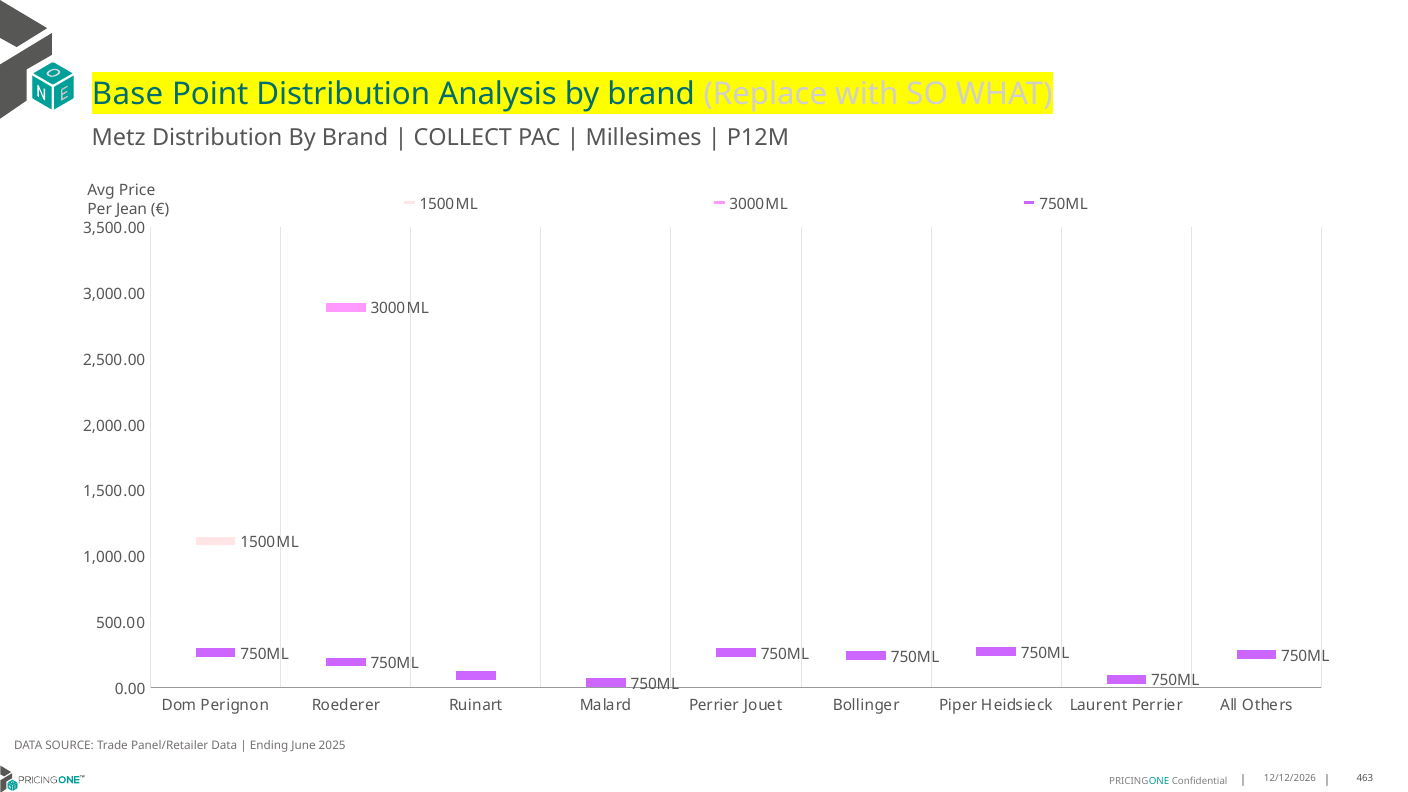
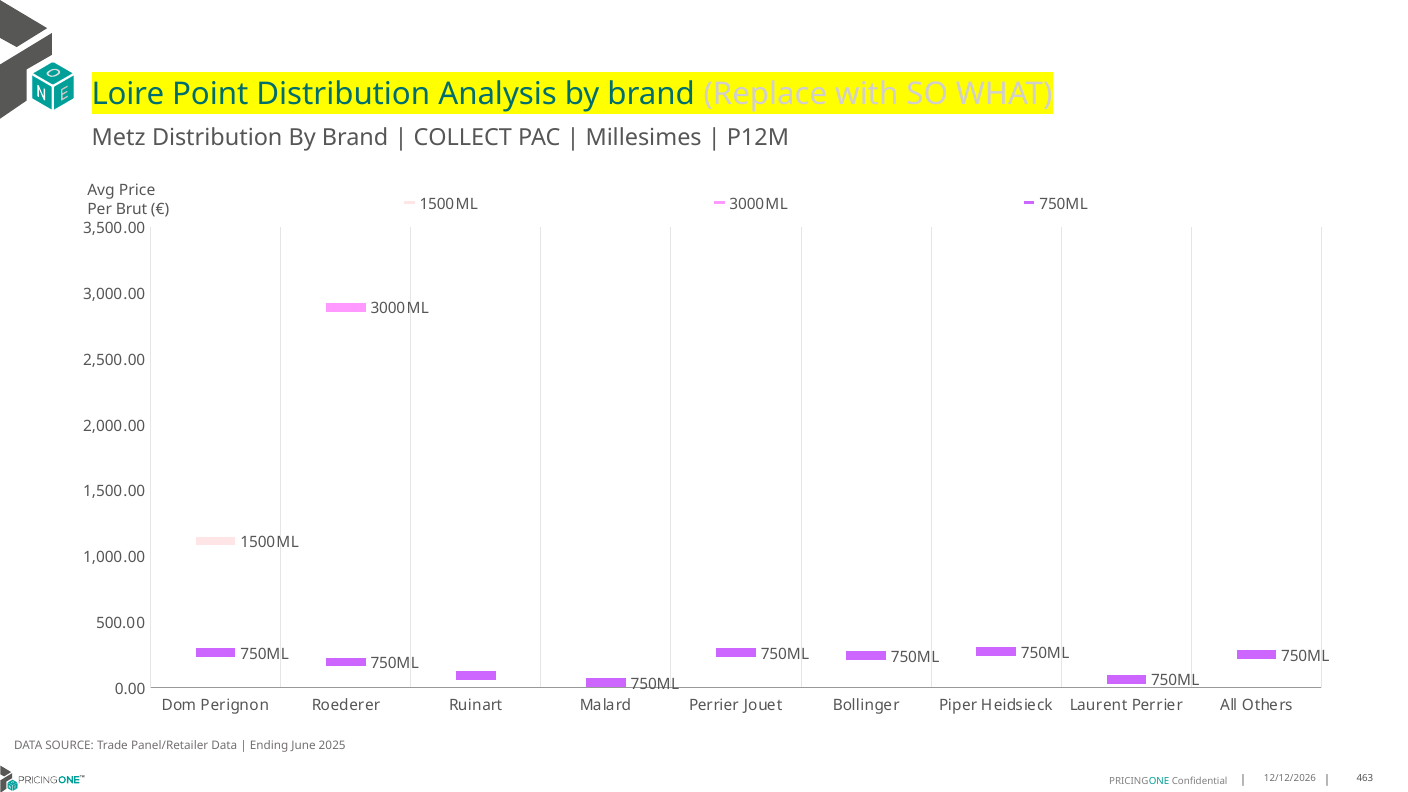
Base: Base -> Loire
Jean: Jean -> Brut
